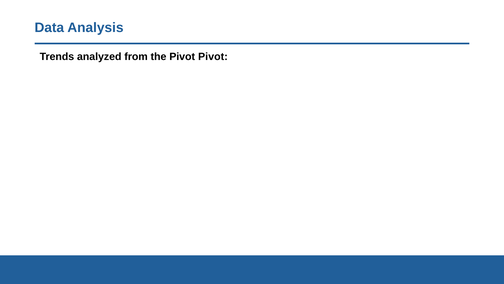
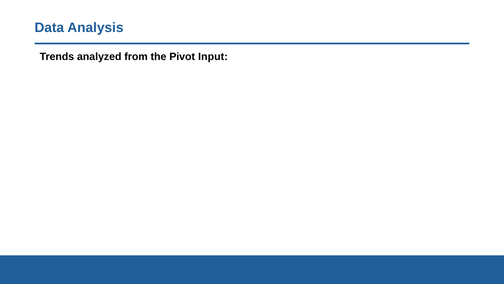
Pivot Pivot: Pivot -> Input
